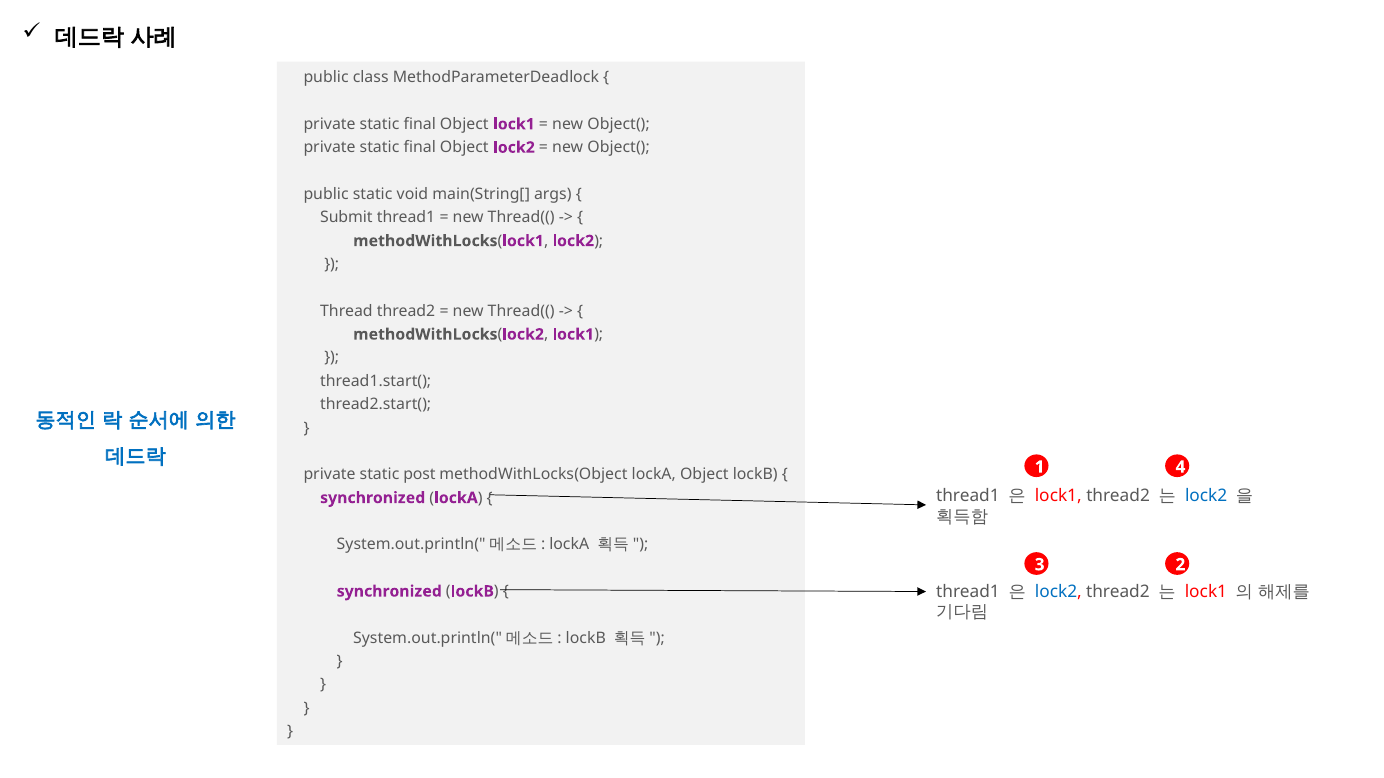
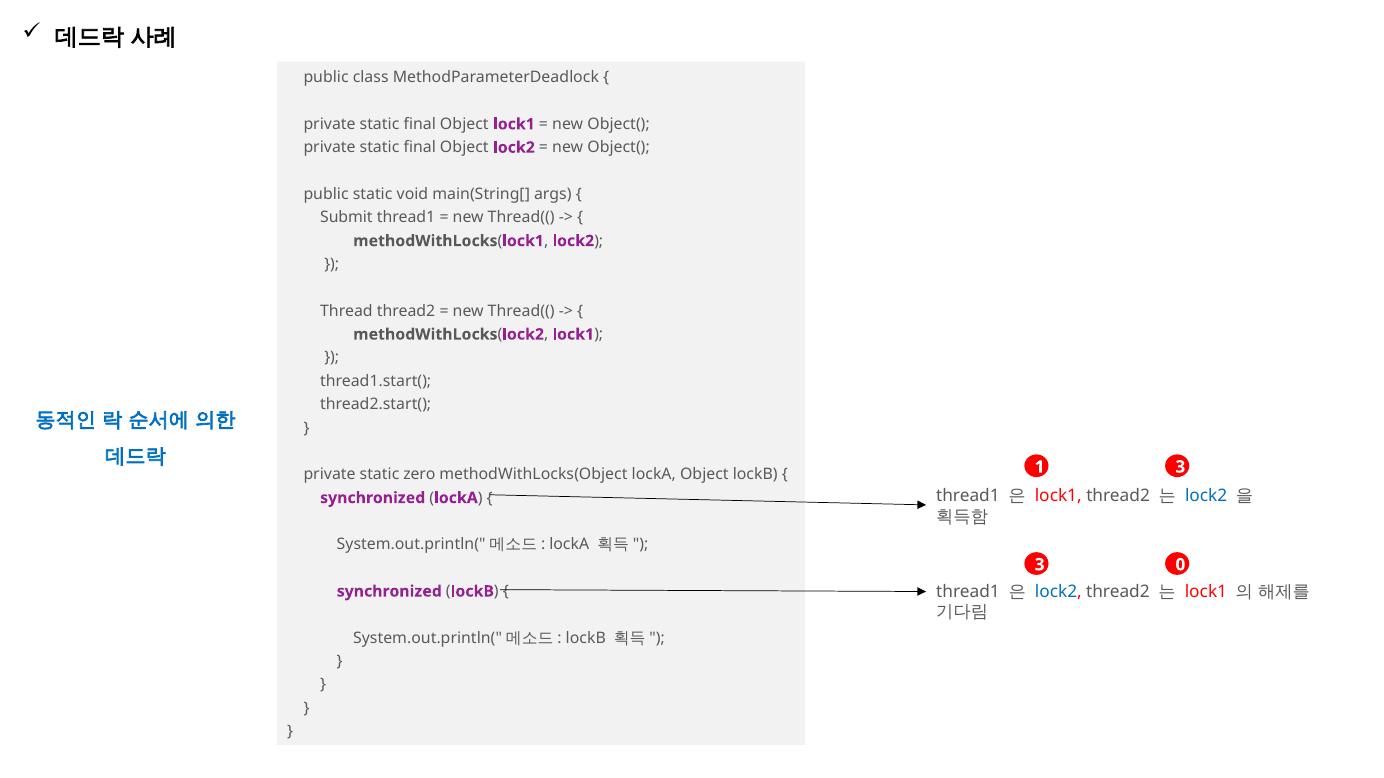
1 4: 4 -> 3
post: post -> zero
2: 2 -> 0
